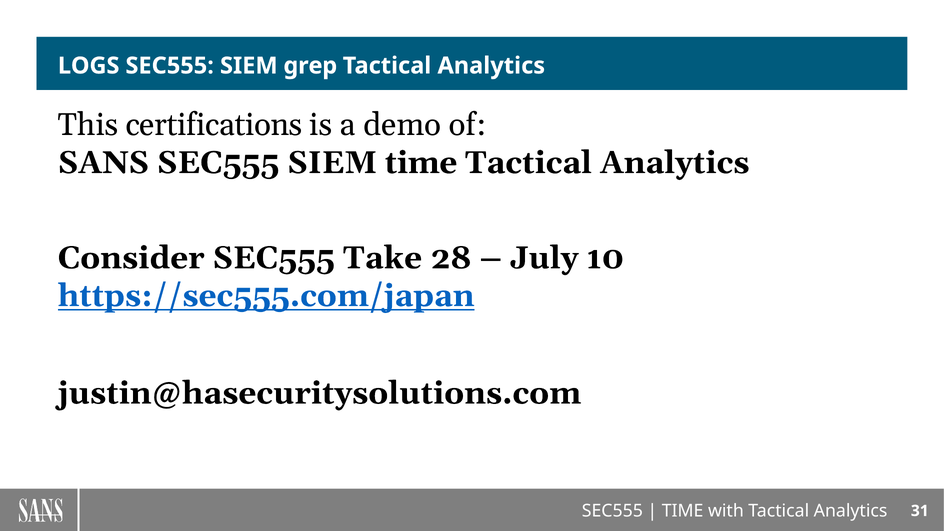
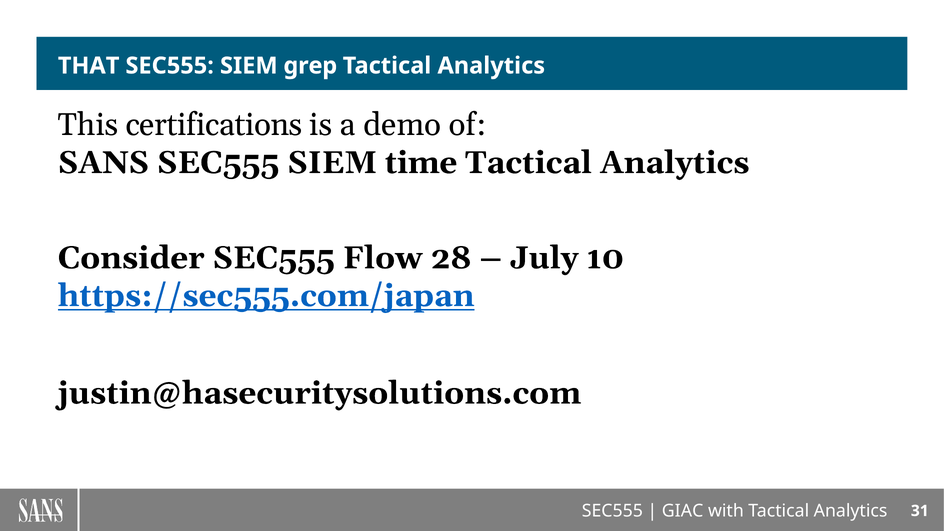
LOGS: LOGS -> THAT
Take: Take -> Flow
TIME at (683, 511): TIME -> GIAC
